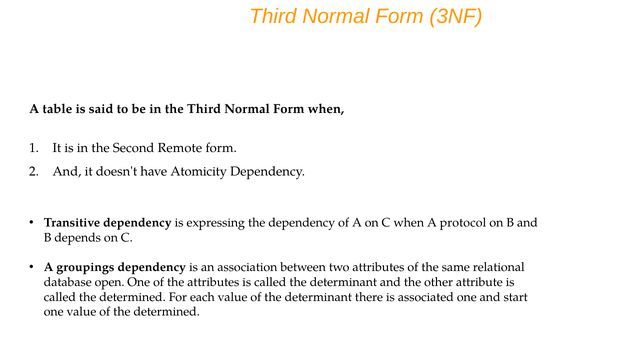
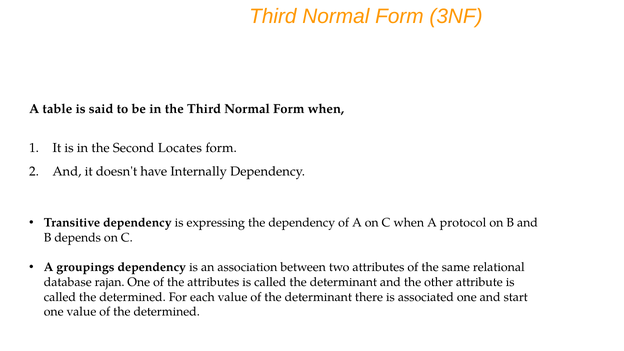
Remote: Remote -> Locates
Atomicity: Atomicity -> Internally
open: open -> rajan
